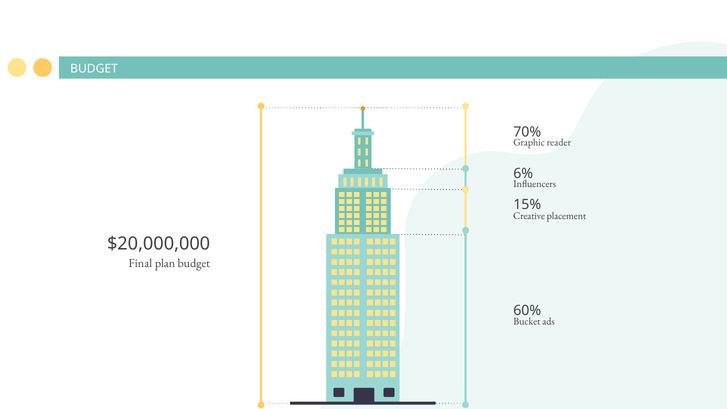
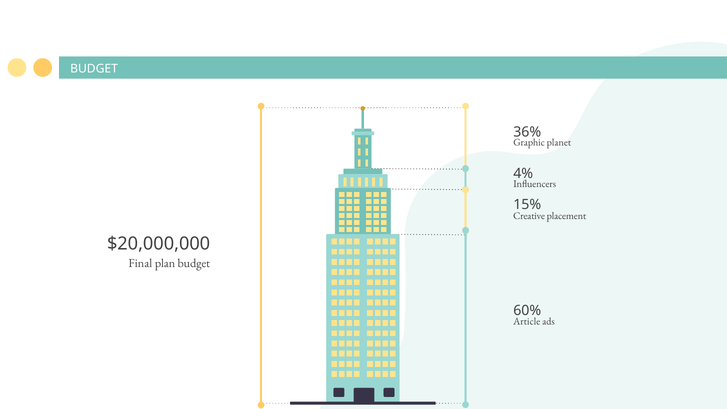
70%: 70% -> 36%
reader: reader -> planet
6%: 6% -> 4%
Bucket: Bucket -> Article
